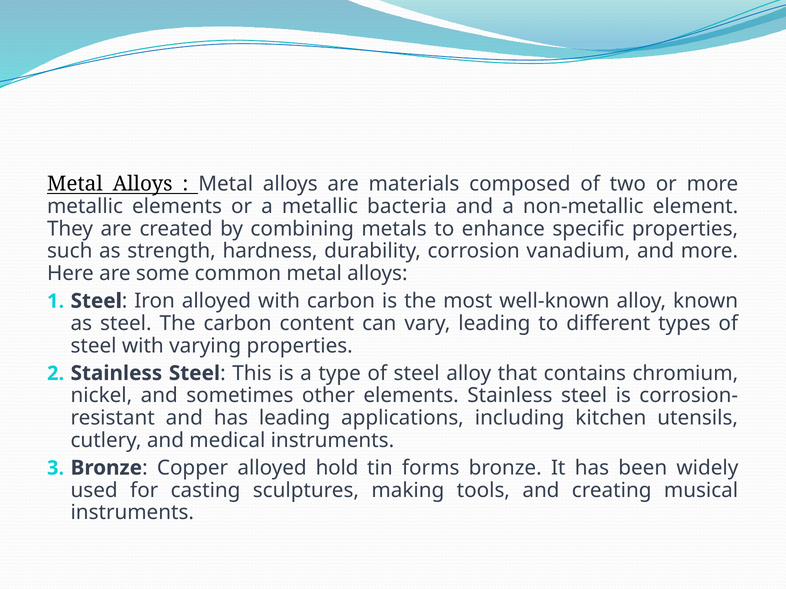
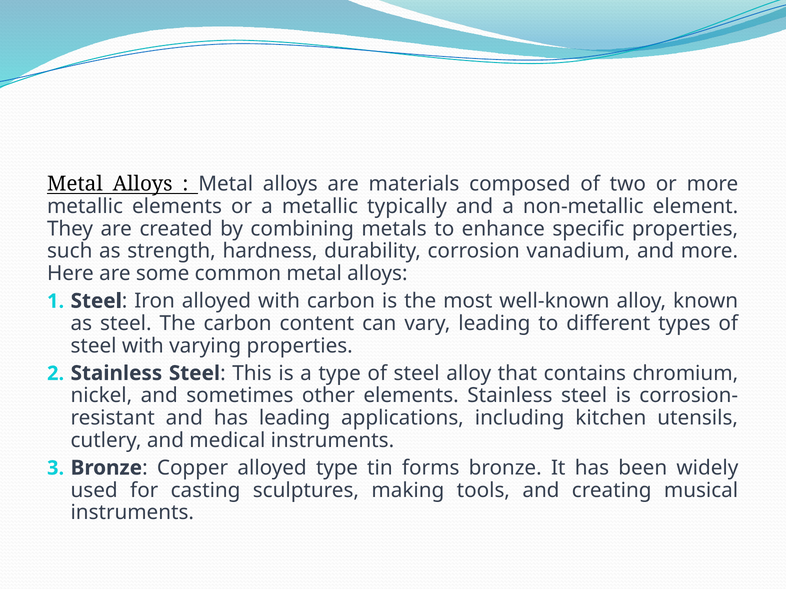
bacteria: bacteria -> typically
alloyed hold: hold -> type
